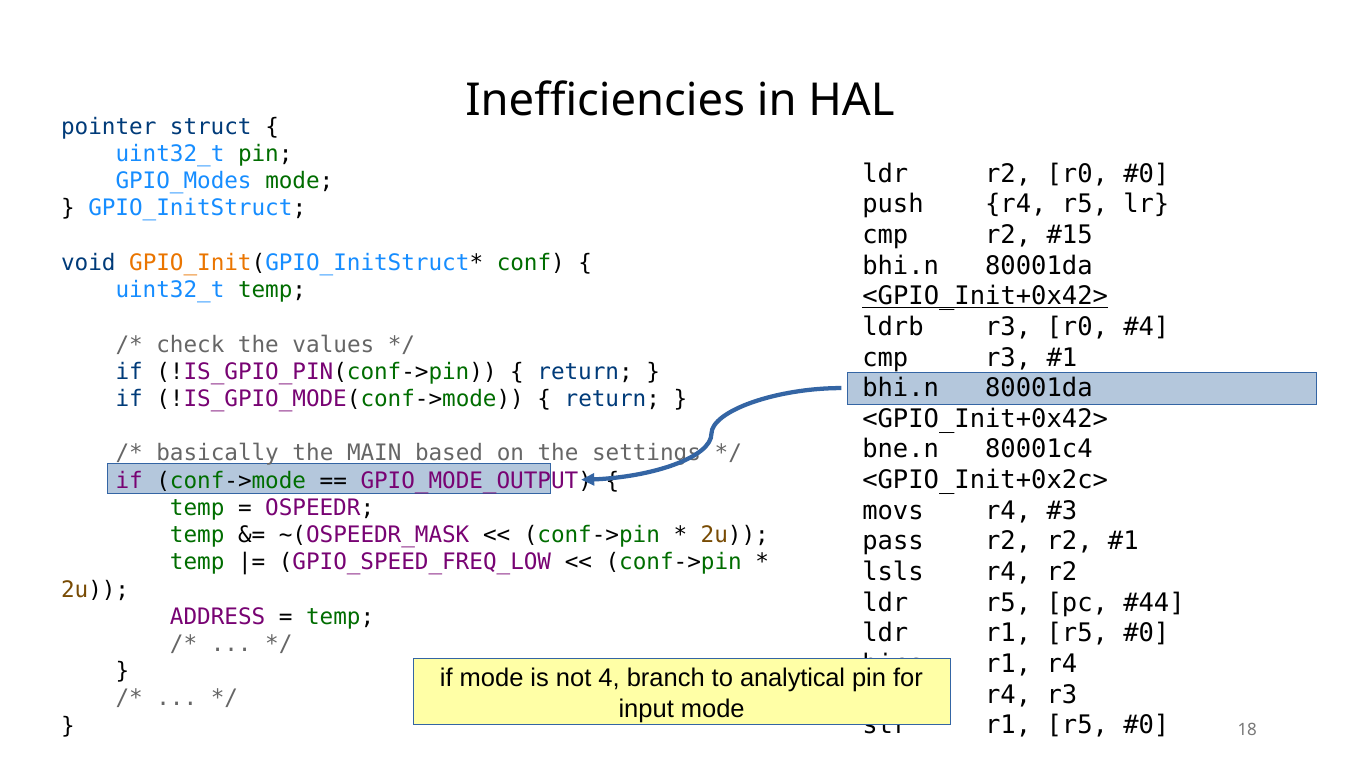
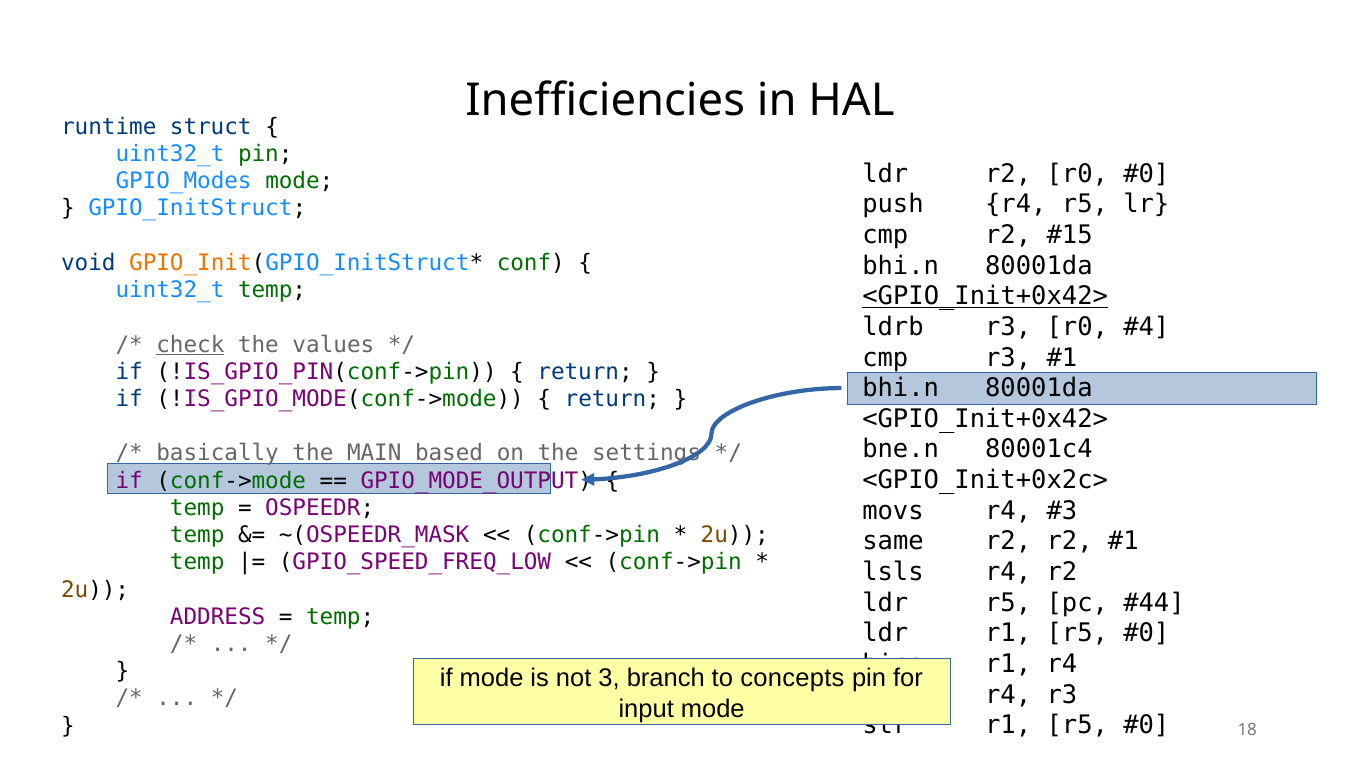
pointer: pointer -> runtime
check underline: none -> present
pass: pass -> same
4: 4 -> 3
analytical: analytical -> concepts
